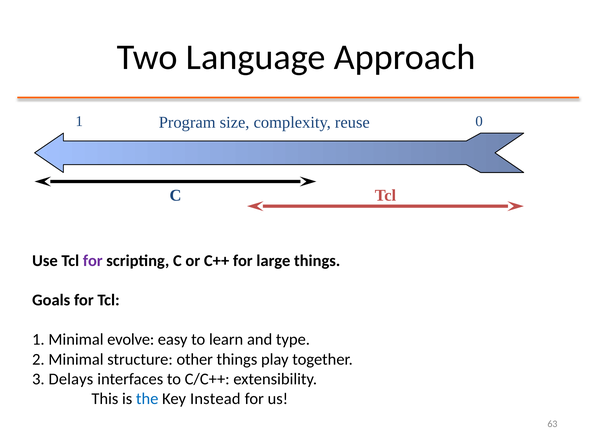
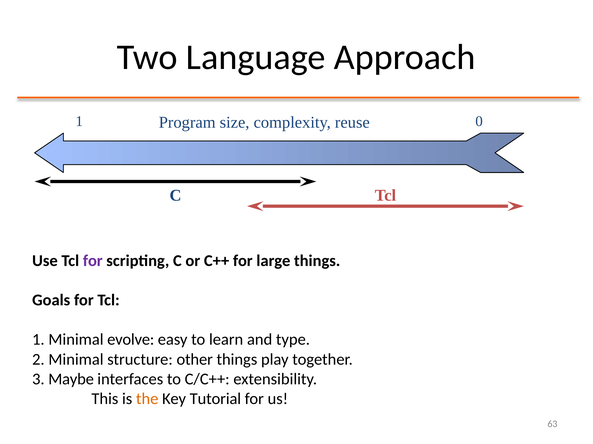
Delays: Delays -> Maybe
the colour: blue -> orange
Instead: Instead -> Tutorial
